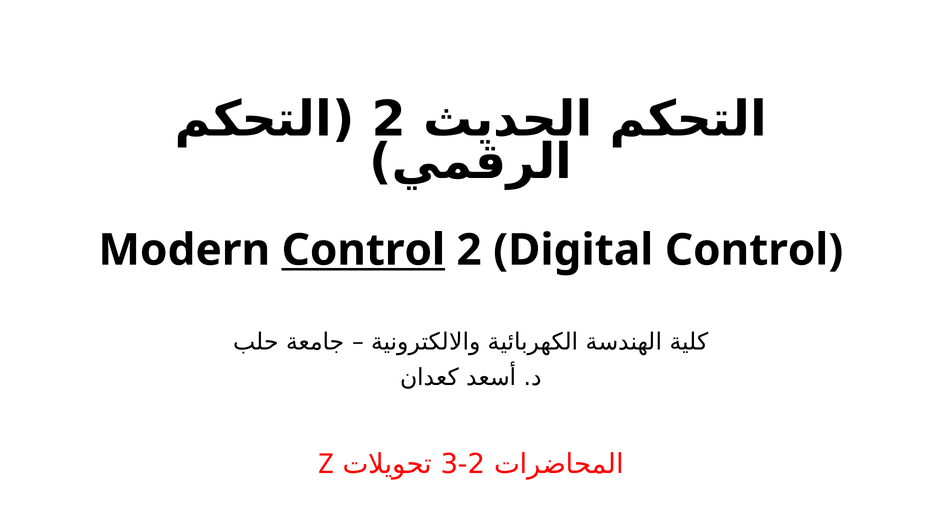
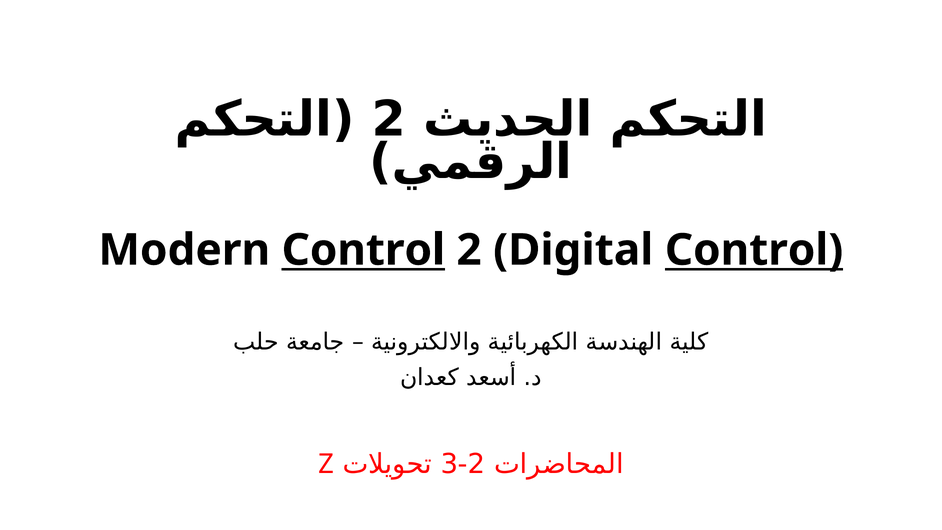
Control at (754, 250) underline: none -> present
